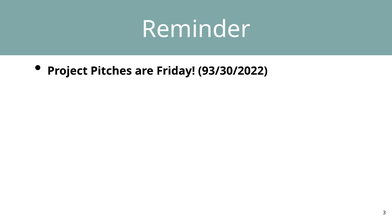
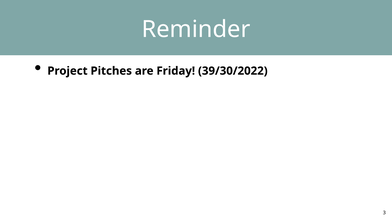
93/30/2022: 93/30/2022 -> 39/30/2022
